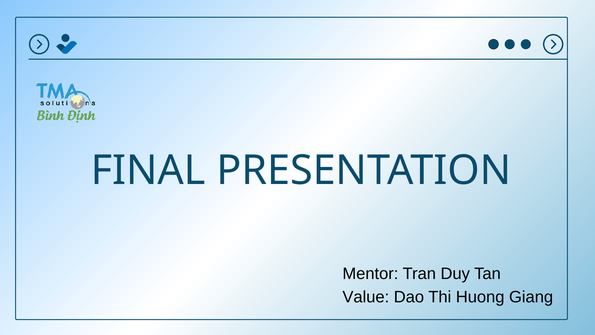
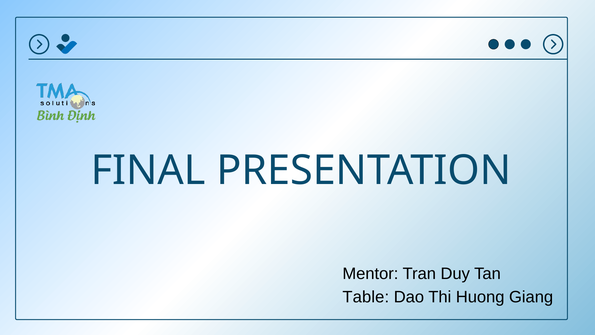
Value: Value -> Table
